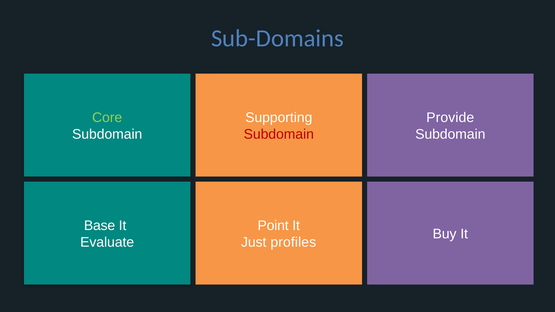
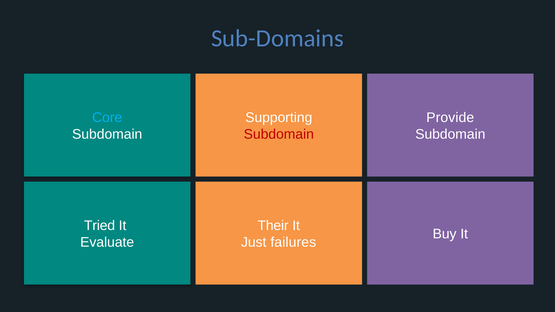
Core colour: light green -> light blue
Base: Base -> Tried
Point: Point -> Their
profiles: profiles -> failures
